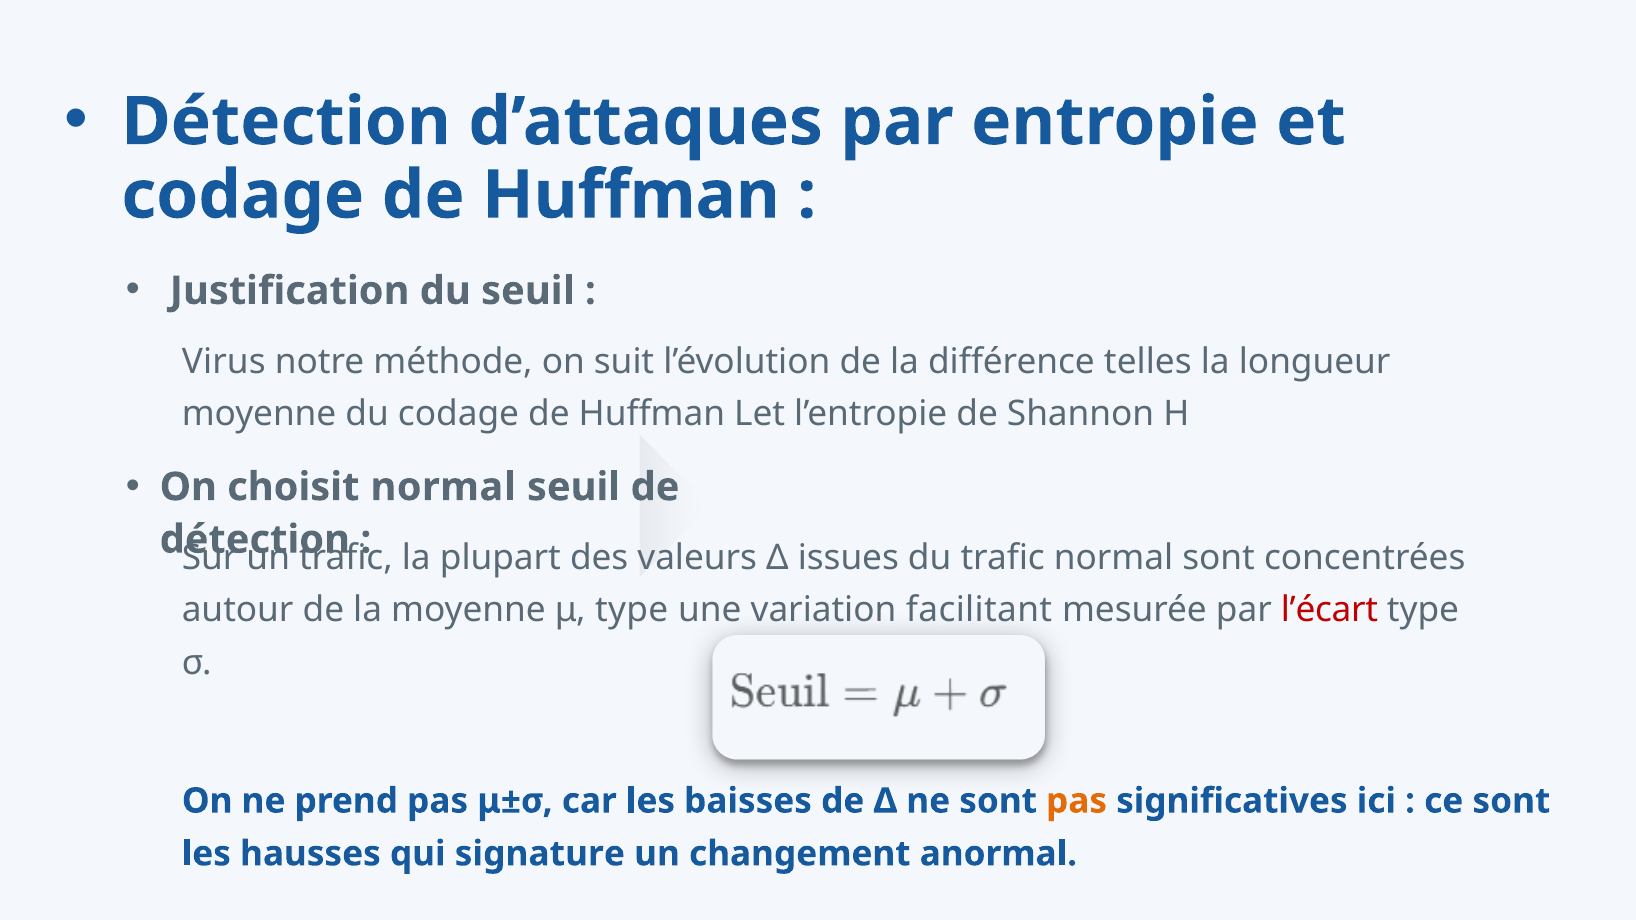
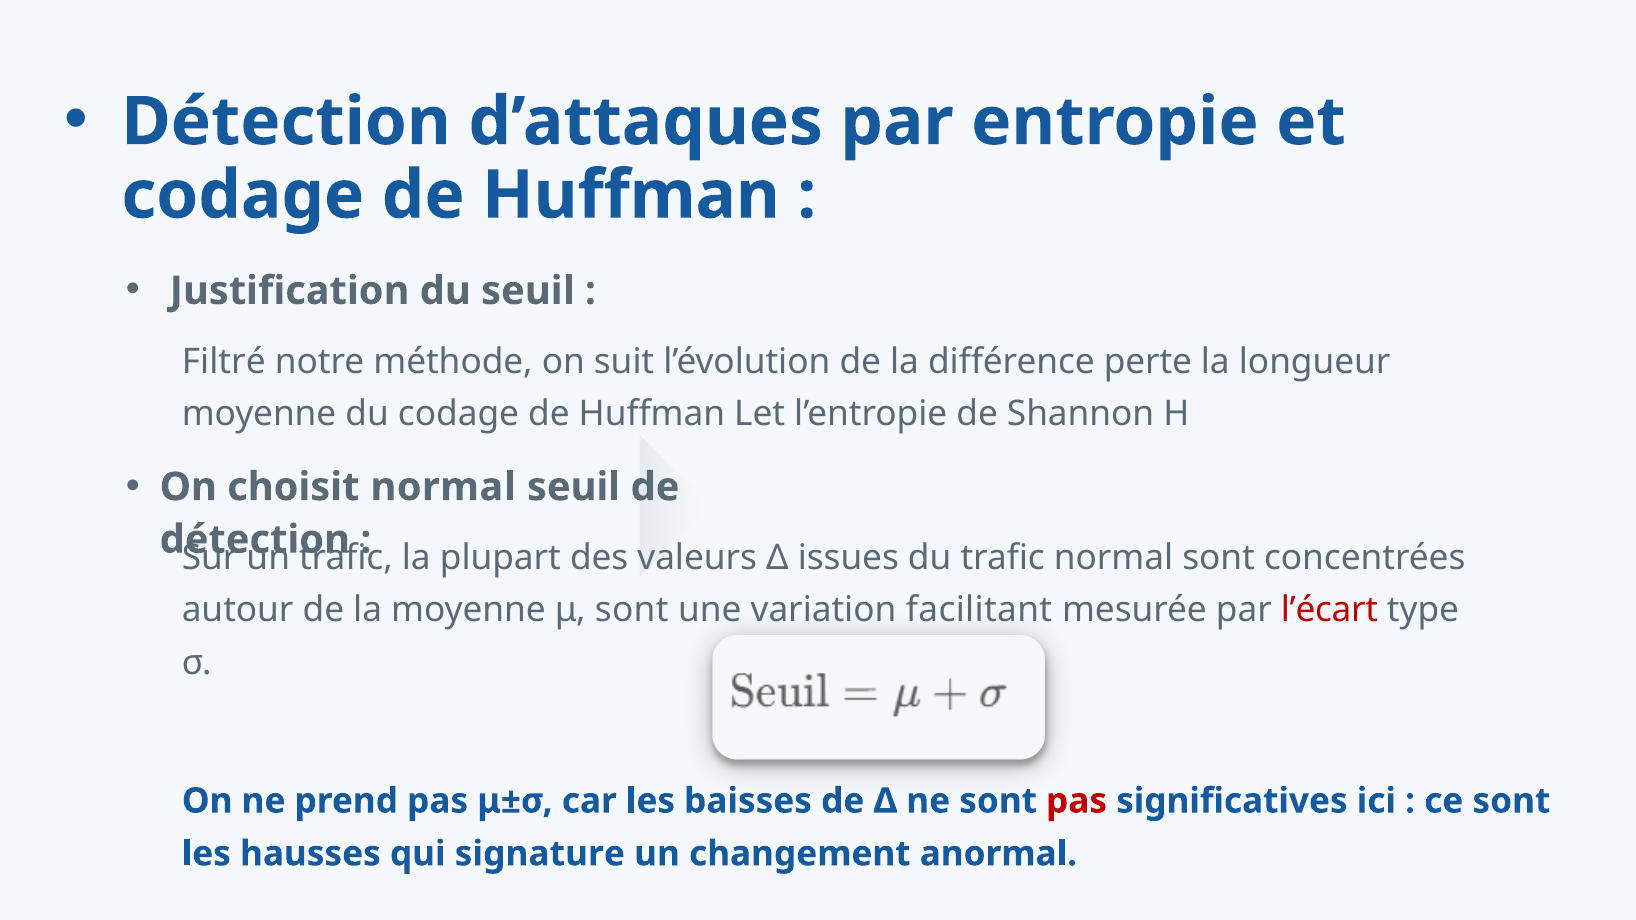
Virus: Virus -> Filtré
telles: telles -> perte
μ type: type -> sont
pas at (1077, 801) colour: orange -> red
